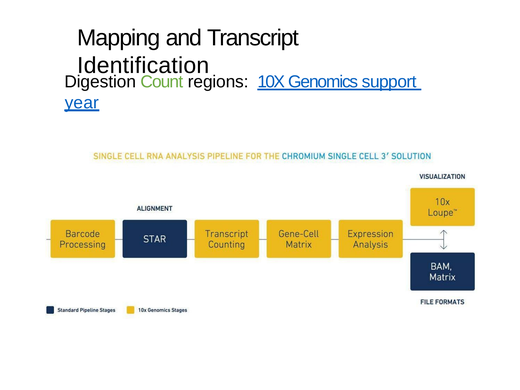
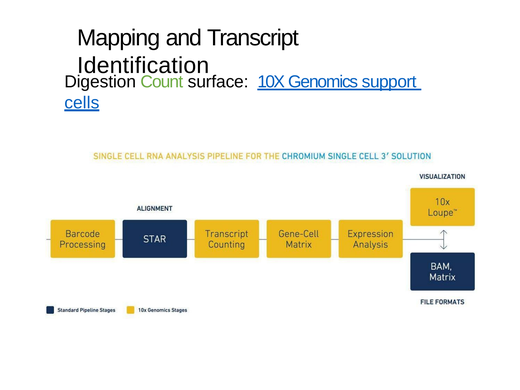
regions: regions -> surface
year: year -> cells
